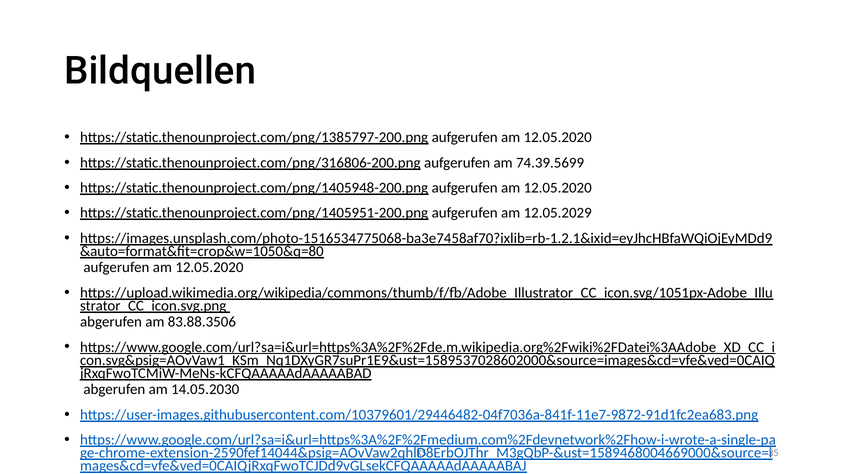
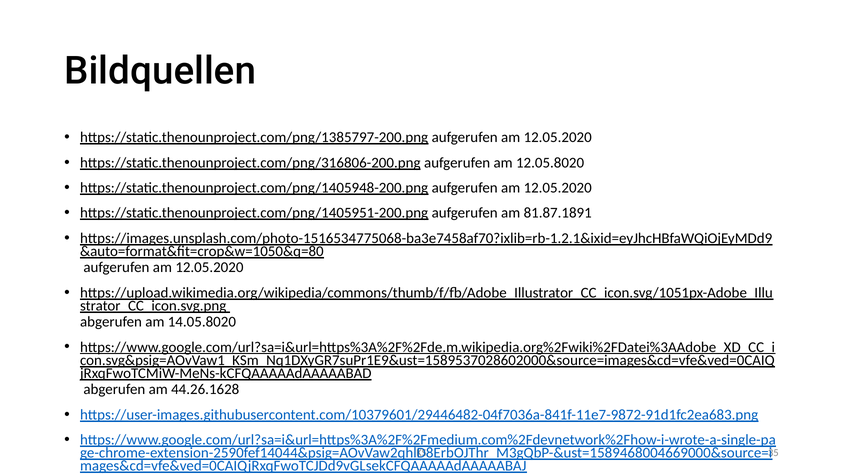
74.39.5699: 74.39.5699 -> 12.05.8020
12.05.2029: 12.05.2029 -> 81.87.1891
83.88.3506: 83.88.3506 -> 14.05.8020
14.05.2030: 14.05.2030 -> 44.26.1628
